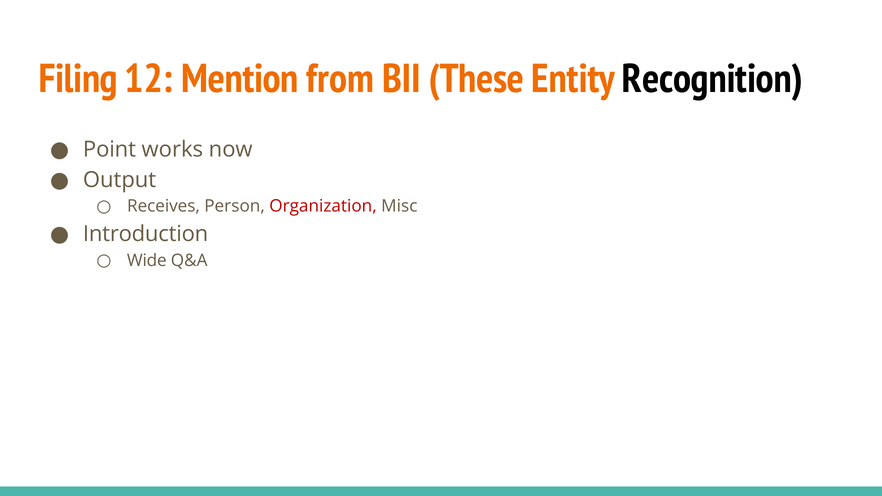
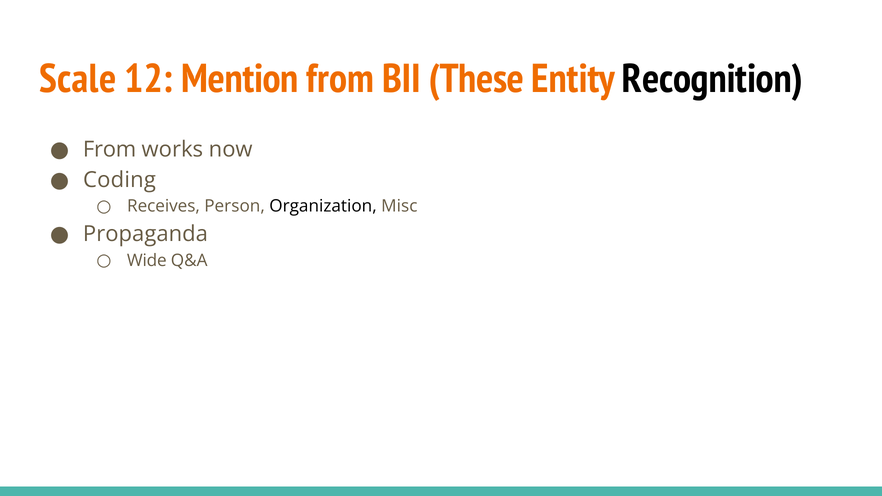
Filing: Filing -> Scale
Point at (110, 150): Point -> From
Output: Output -> Coding
Organization colour: red -> black
Introduction: Introduction -> Propaganda
